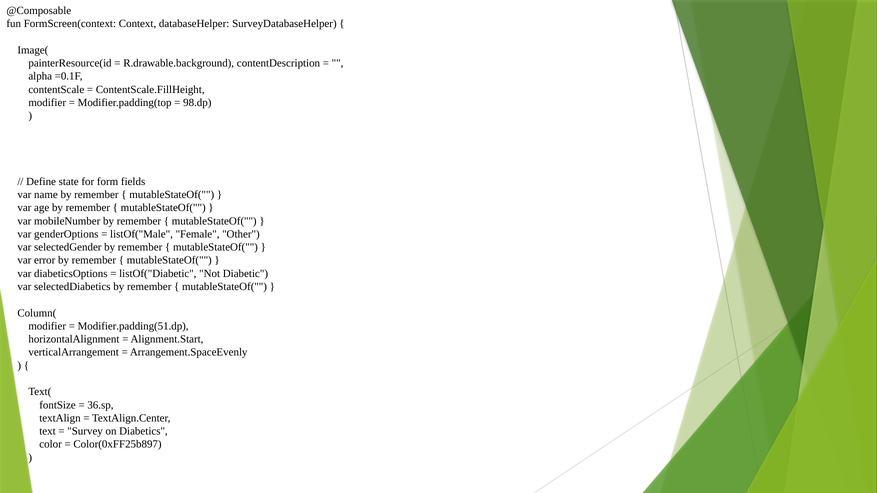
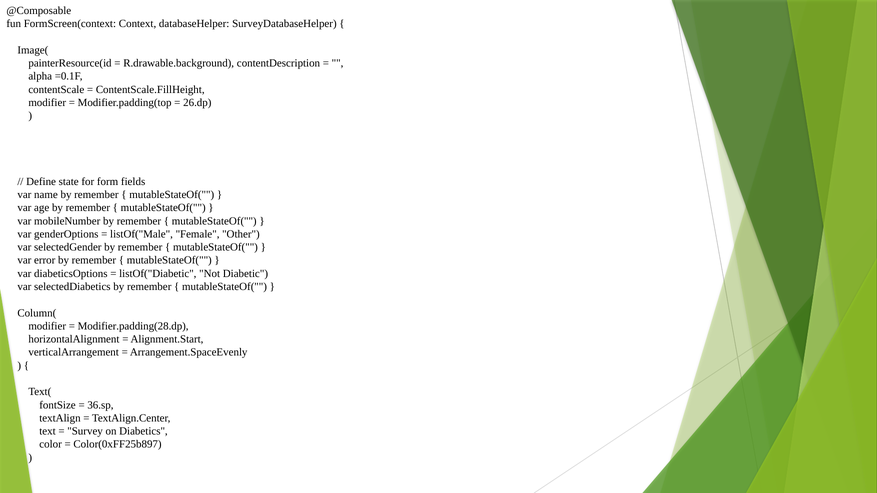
98.dp: 98.dp -> 26.dp
Modifier.padding(51.dp: Modifier.padding(51.dp -> Modifier.padding(28.dp
